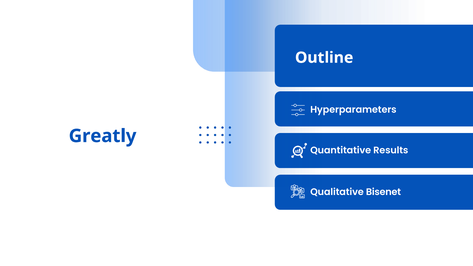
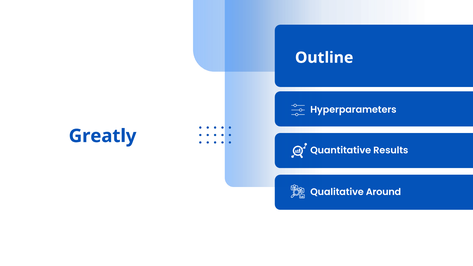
Bisenet: Bisenet -> Around
